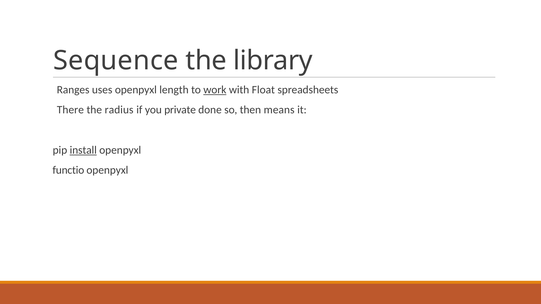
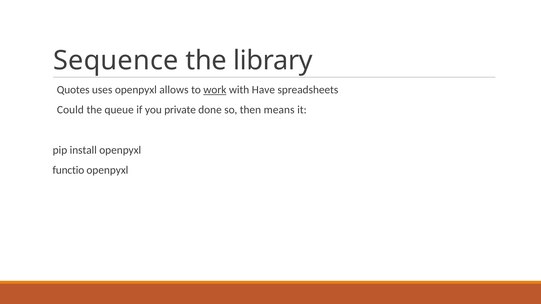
Ranges: Ranges -> Quotes
length: length -> allows
Float: Float -> Have
There: There -> Could
radius: radius -> queue
install underline: present -> none
